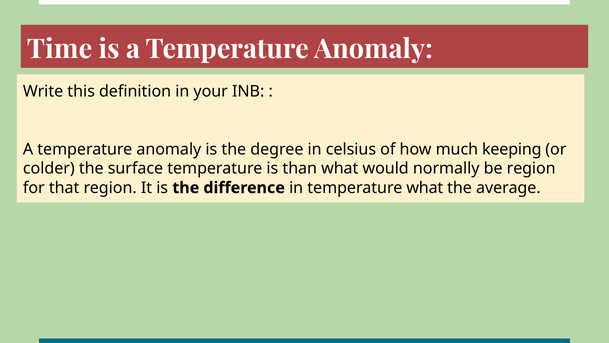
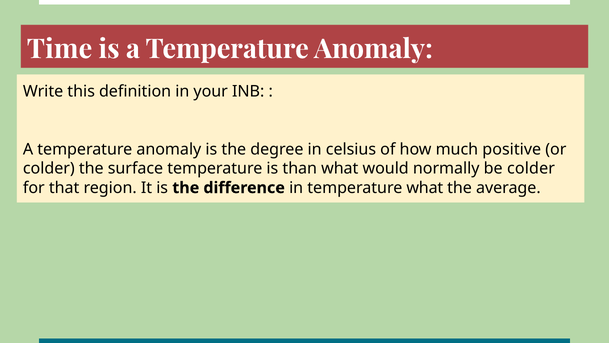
keeping: keeping -> positive
be region: region -> colder
